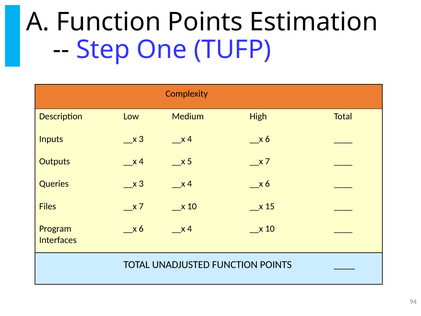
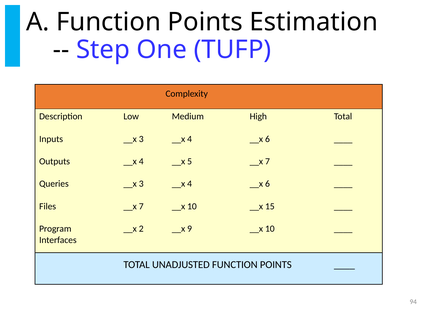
Program __x 6: 6 -> 2
4 at (190, 229): 4 -> 9
